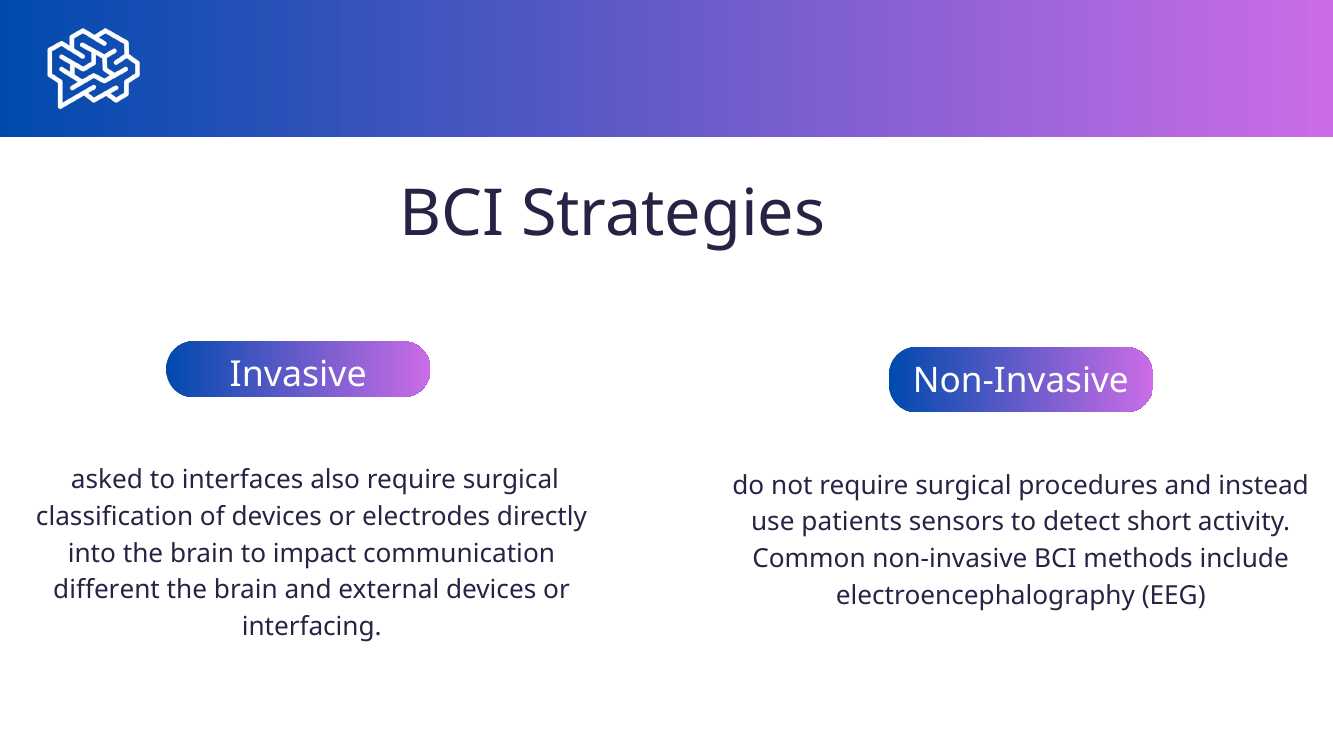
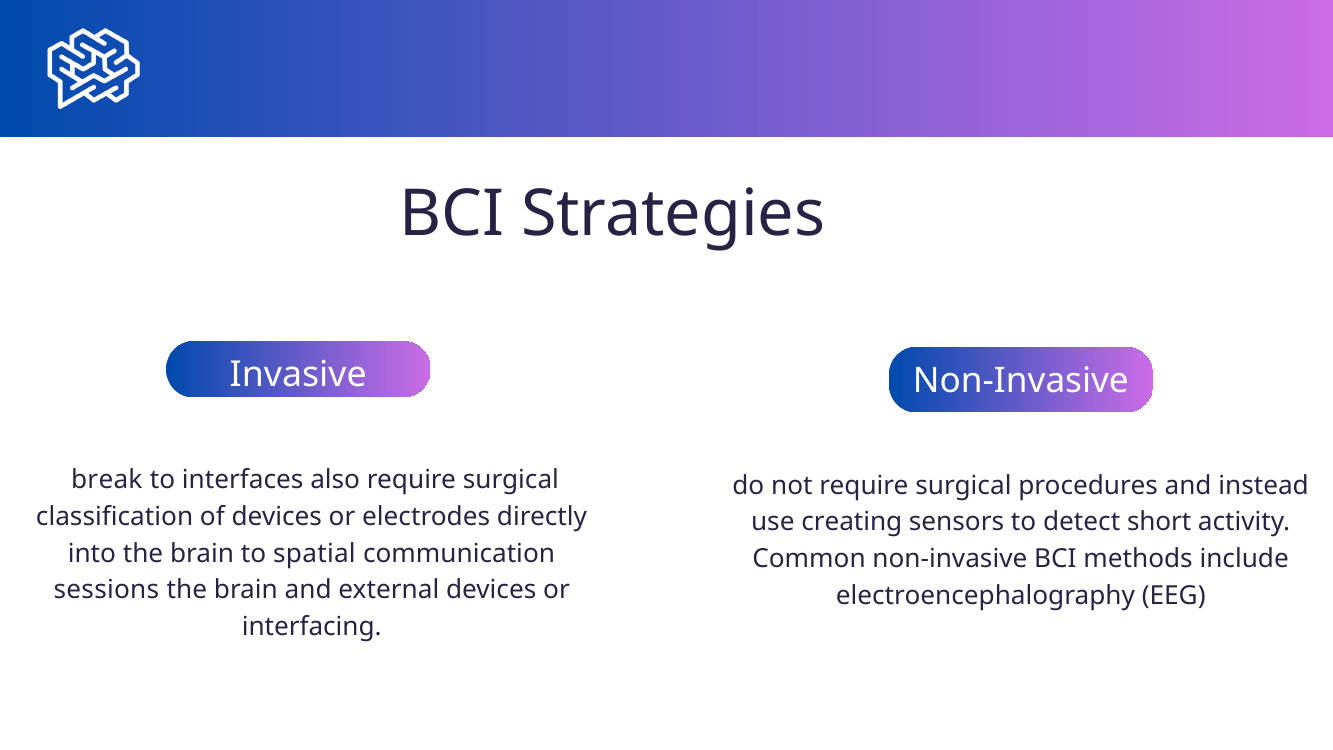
asked: asked -> break
patients: patients -> creating
impact: impact -> spatial
different: different -> sessions
